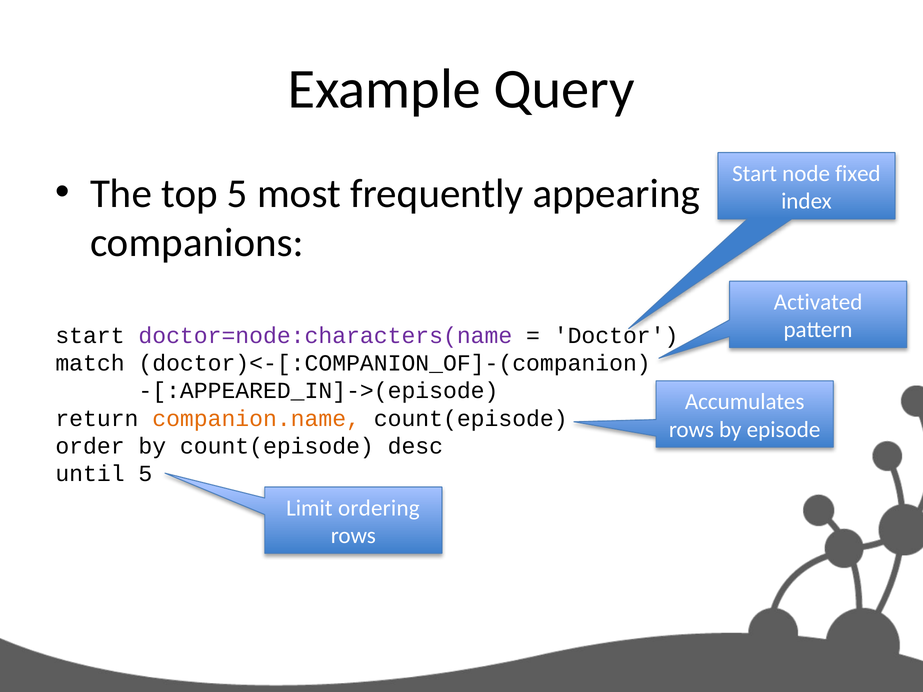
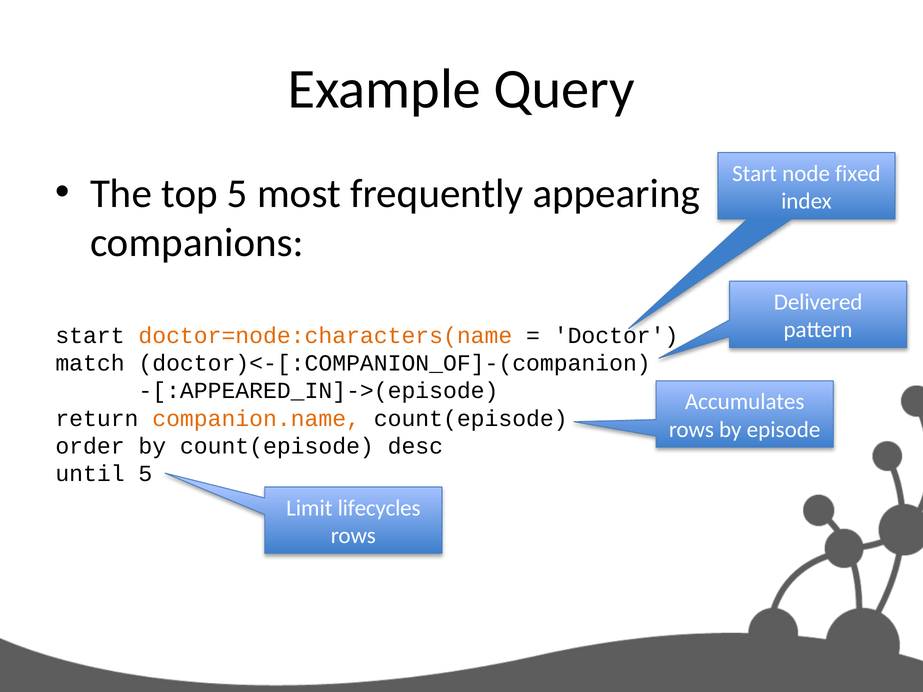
Activated: Activated -> Delivered
doctor=node:characters(name colour: purple -> orange
ordering: ordering -> lifecycles
